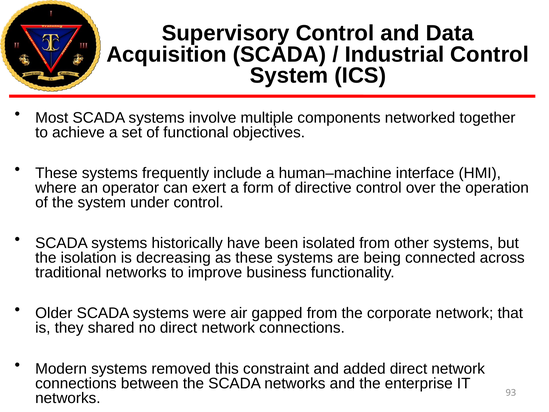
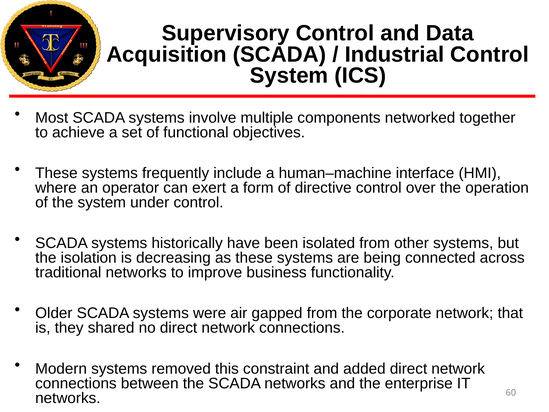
93: 93 -> 60
